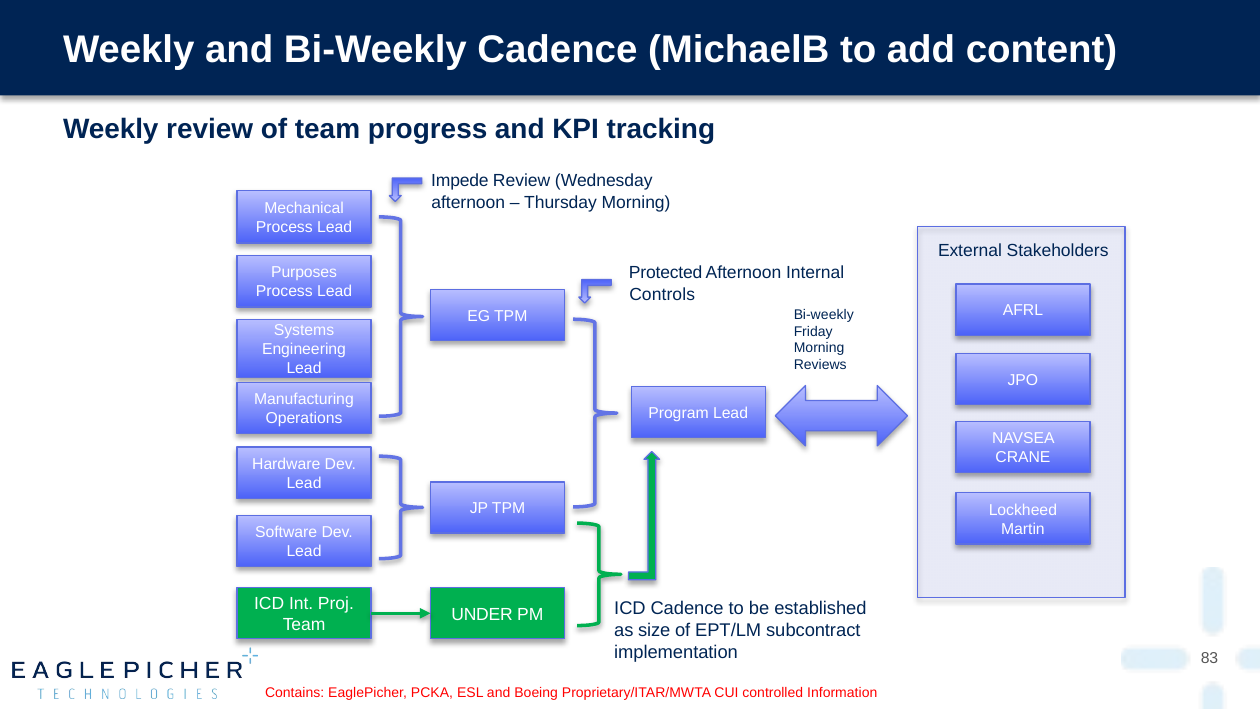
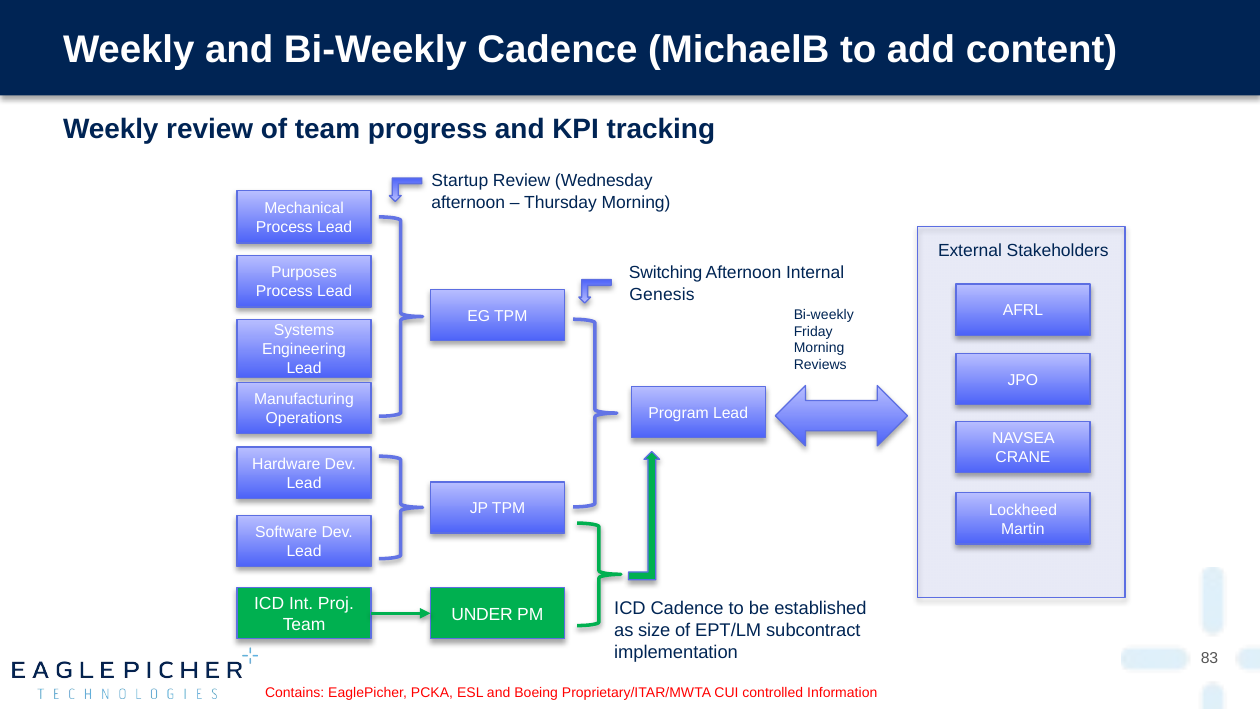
Impede: Impede -> Startup
Protected: Protected -> Switching
Controls: Controls -> Genesis
